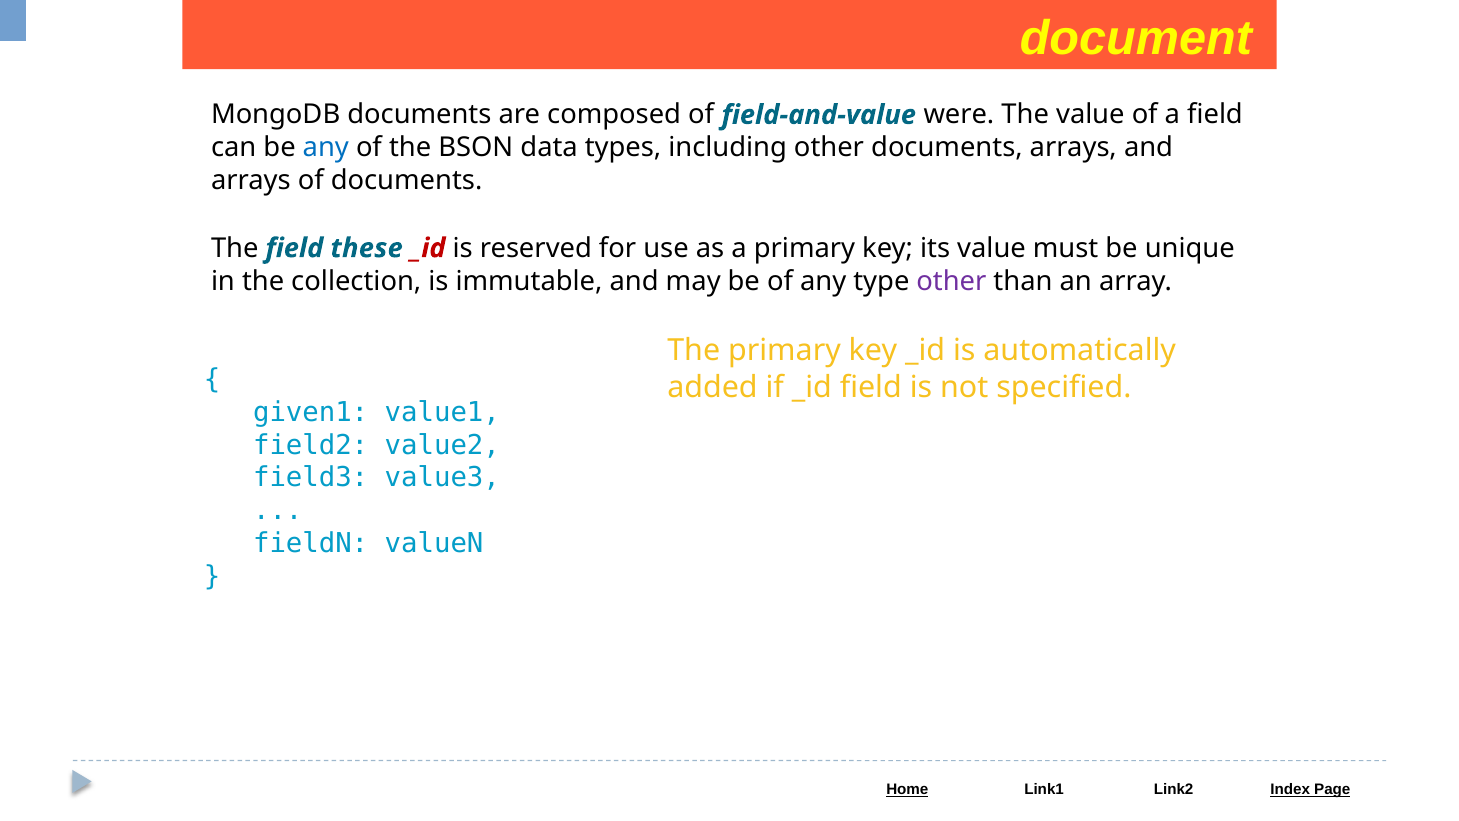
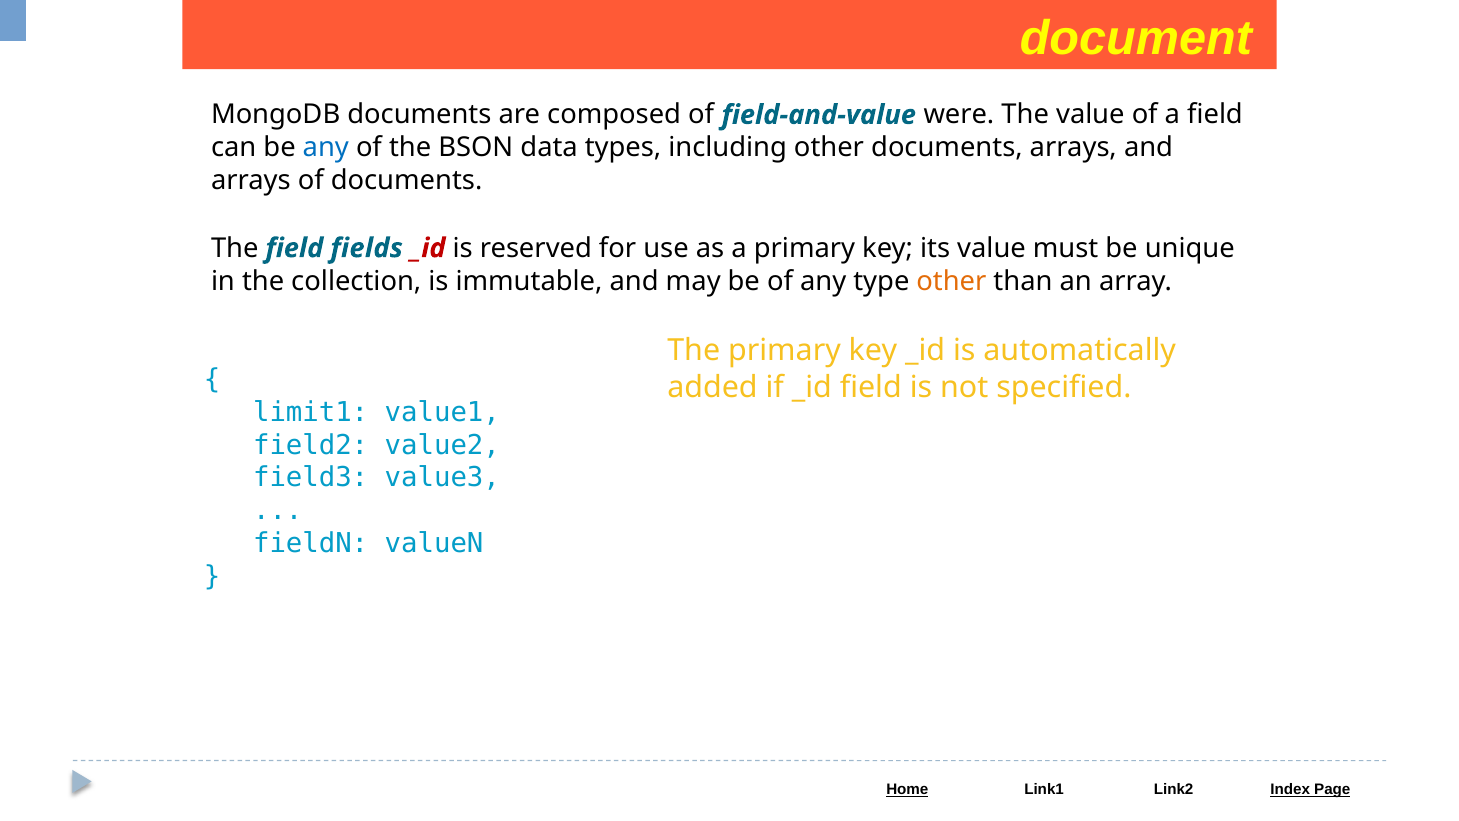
these: these -> fields
other at (951, 281) colour: purple -> orange
given1: given1 -> limit1
